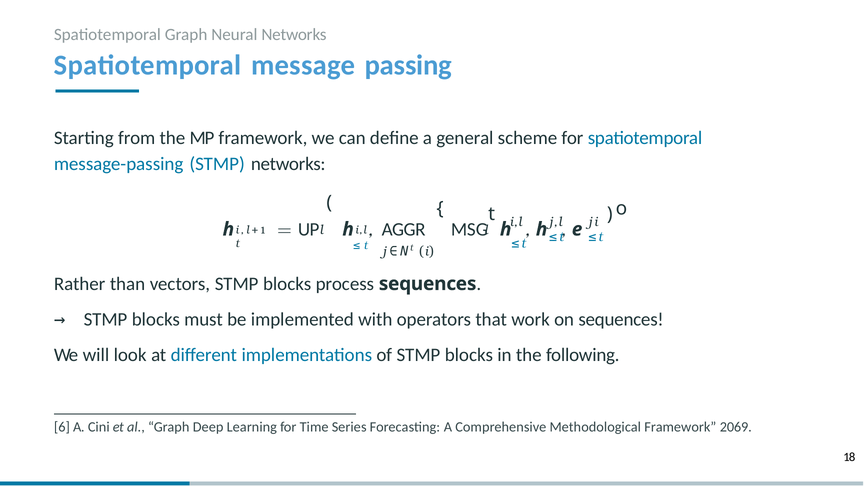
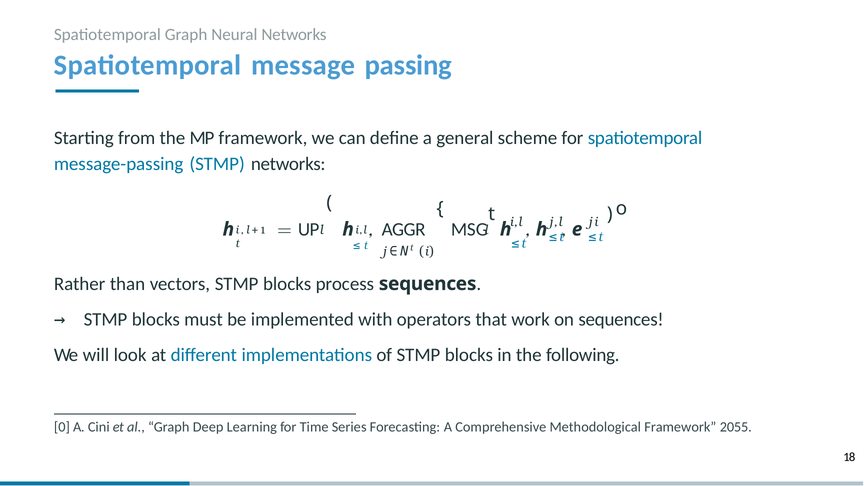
6: 6 -> 0
2069: 2069 -> 2055
